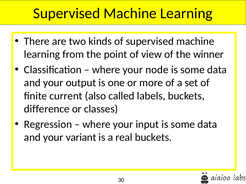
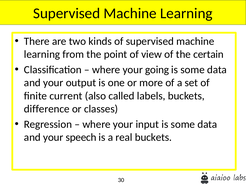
winner: winner -> certain
node: node -> going
variant: variant -> speech
